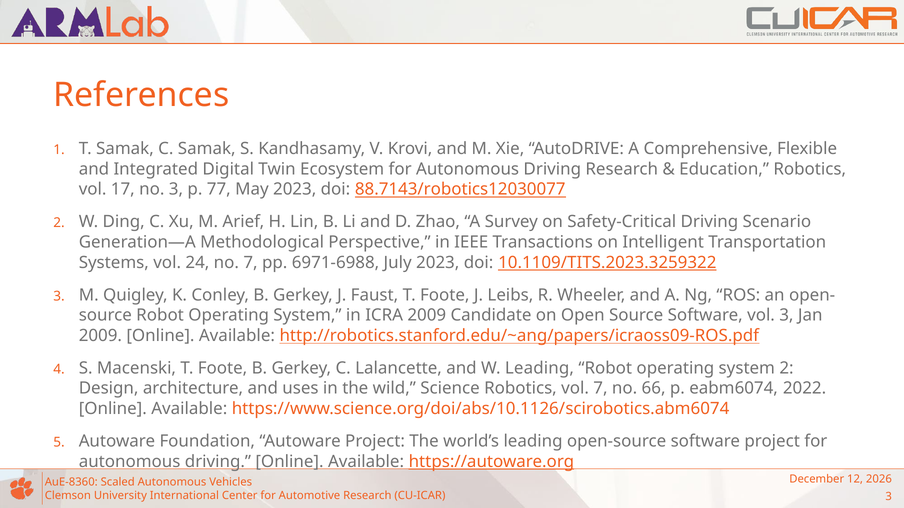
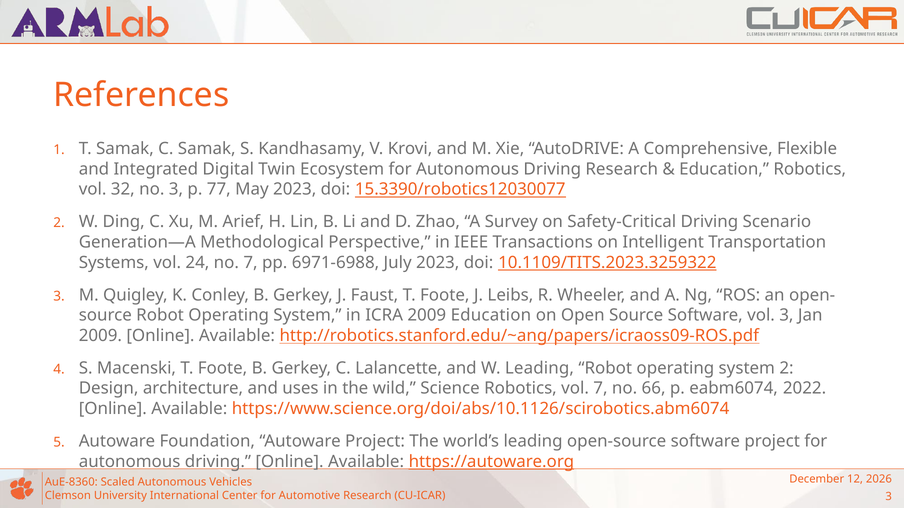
17: 17 -> 32
88.7143/robotics12030077: 88.7143/robotics12030077 -> 15.3390/robotics12030077
2009 Candidate: Candidate -> Education
